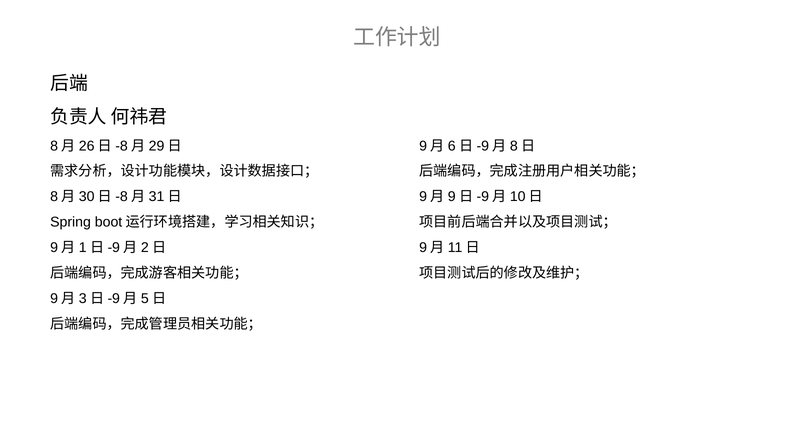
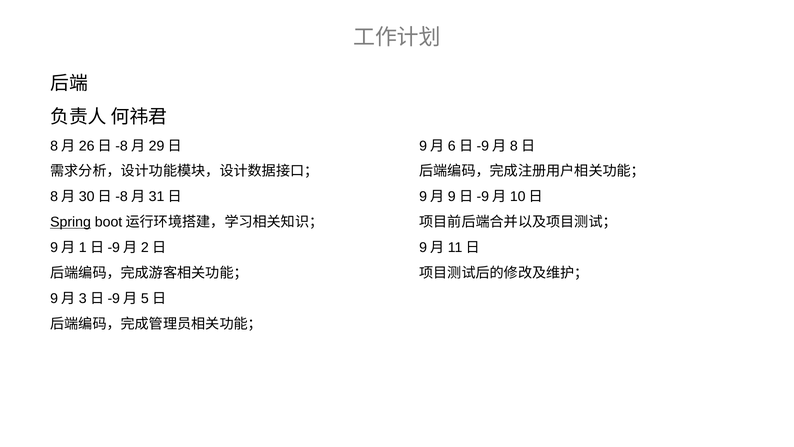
Spring underline: none -> present
